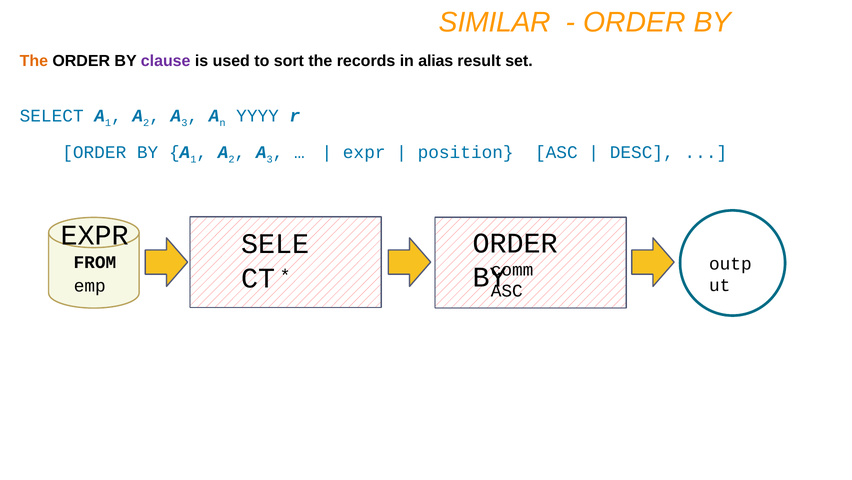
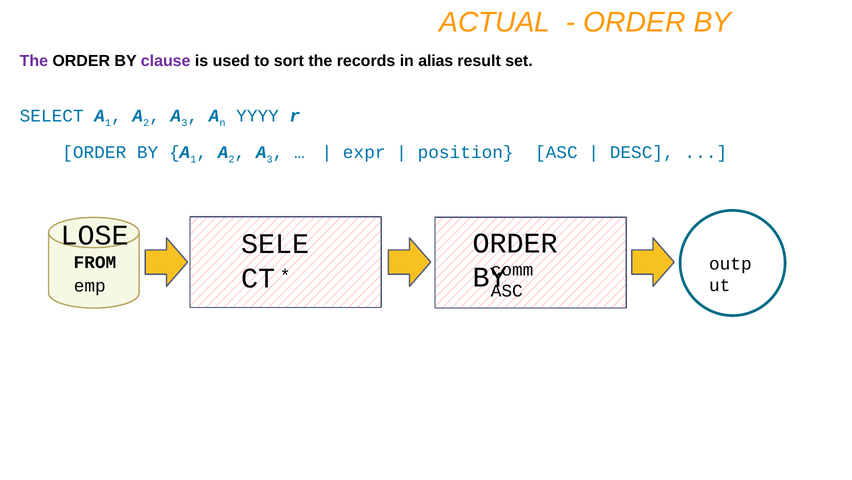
SIMILAR: SIMILAR -> ACTUAL
The at (34, 61) colour: orange -> purple
EXPR at (95, 235): EXPR -> LOSE
